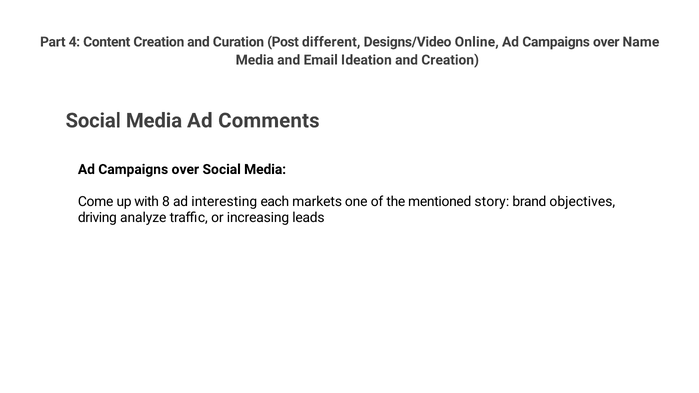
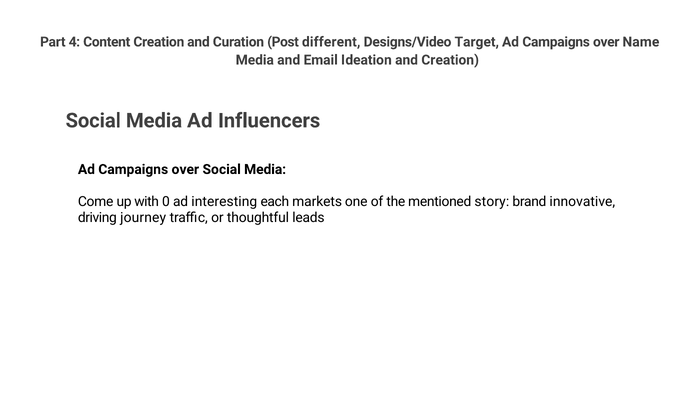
Online: Online -> Target
Comments: Comments -> Influencers
8: 8 -> 0
objectives: objectives -> innovative
analyze: analyze -> journey
increasing: increasing -> thoughtful
